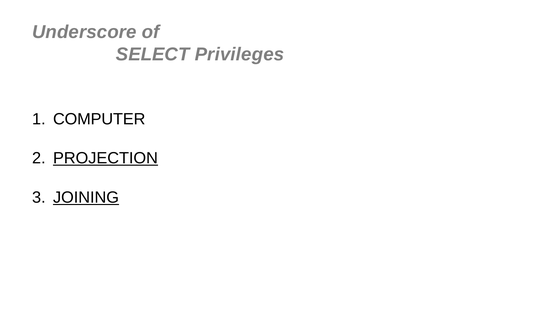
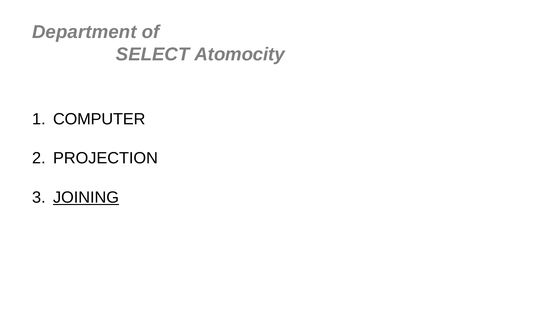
Underscore: Underscore -> Department
Privileges: Privileges -> Atomocity
PROJECTION underline: present -> none
